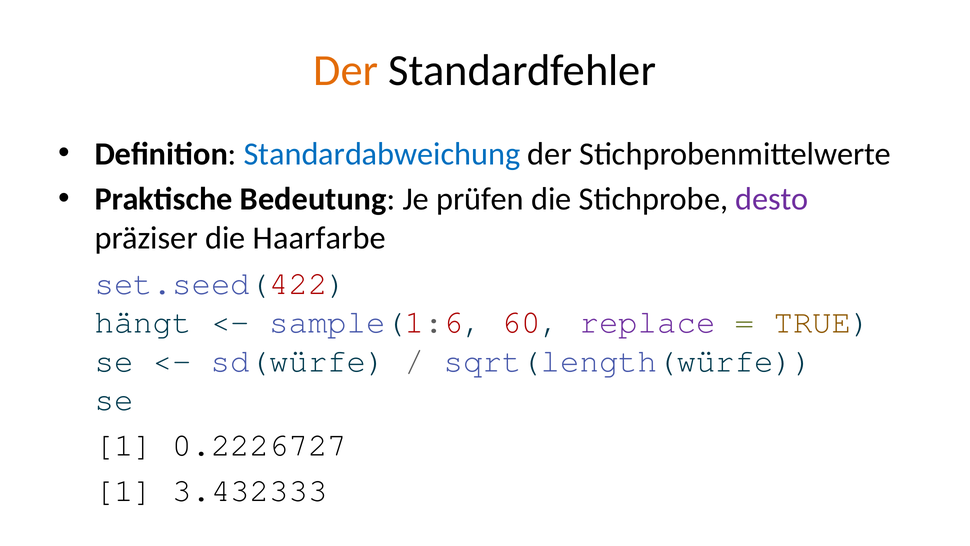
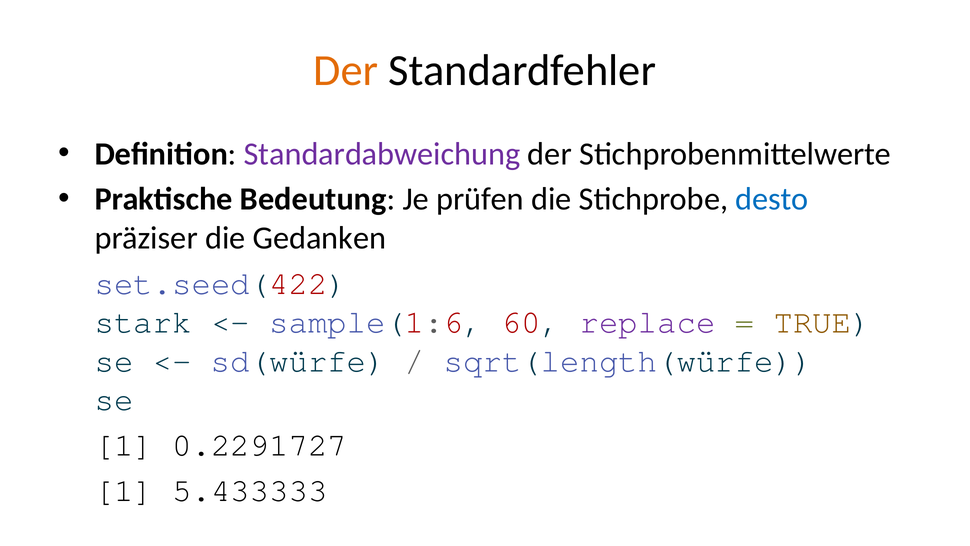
Standardabweichung colour: blue -> purple
desto colour: purple -> blue
Haarfarbe: Haarfarbe -> Gedanken
hängt: hängt -> stark
0.2226727: 0.2226727 -> 0.2291727
3.432333: 3.432333 -> 5.433333
